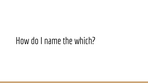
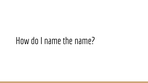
the which: which -> name
